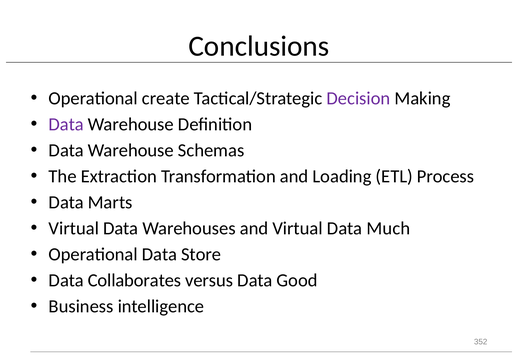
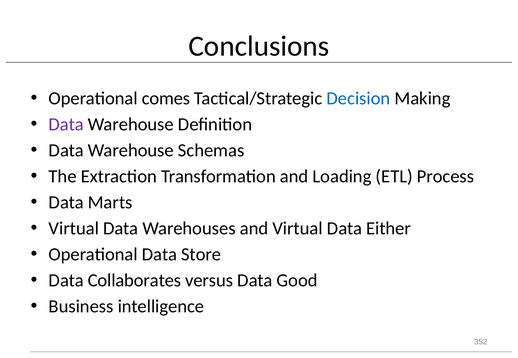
create: create -> comes
Decision colour: purple -> blue
Much: Much -> Either
